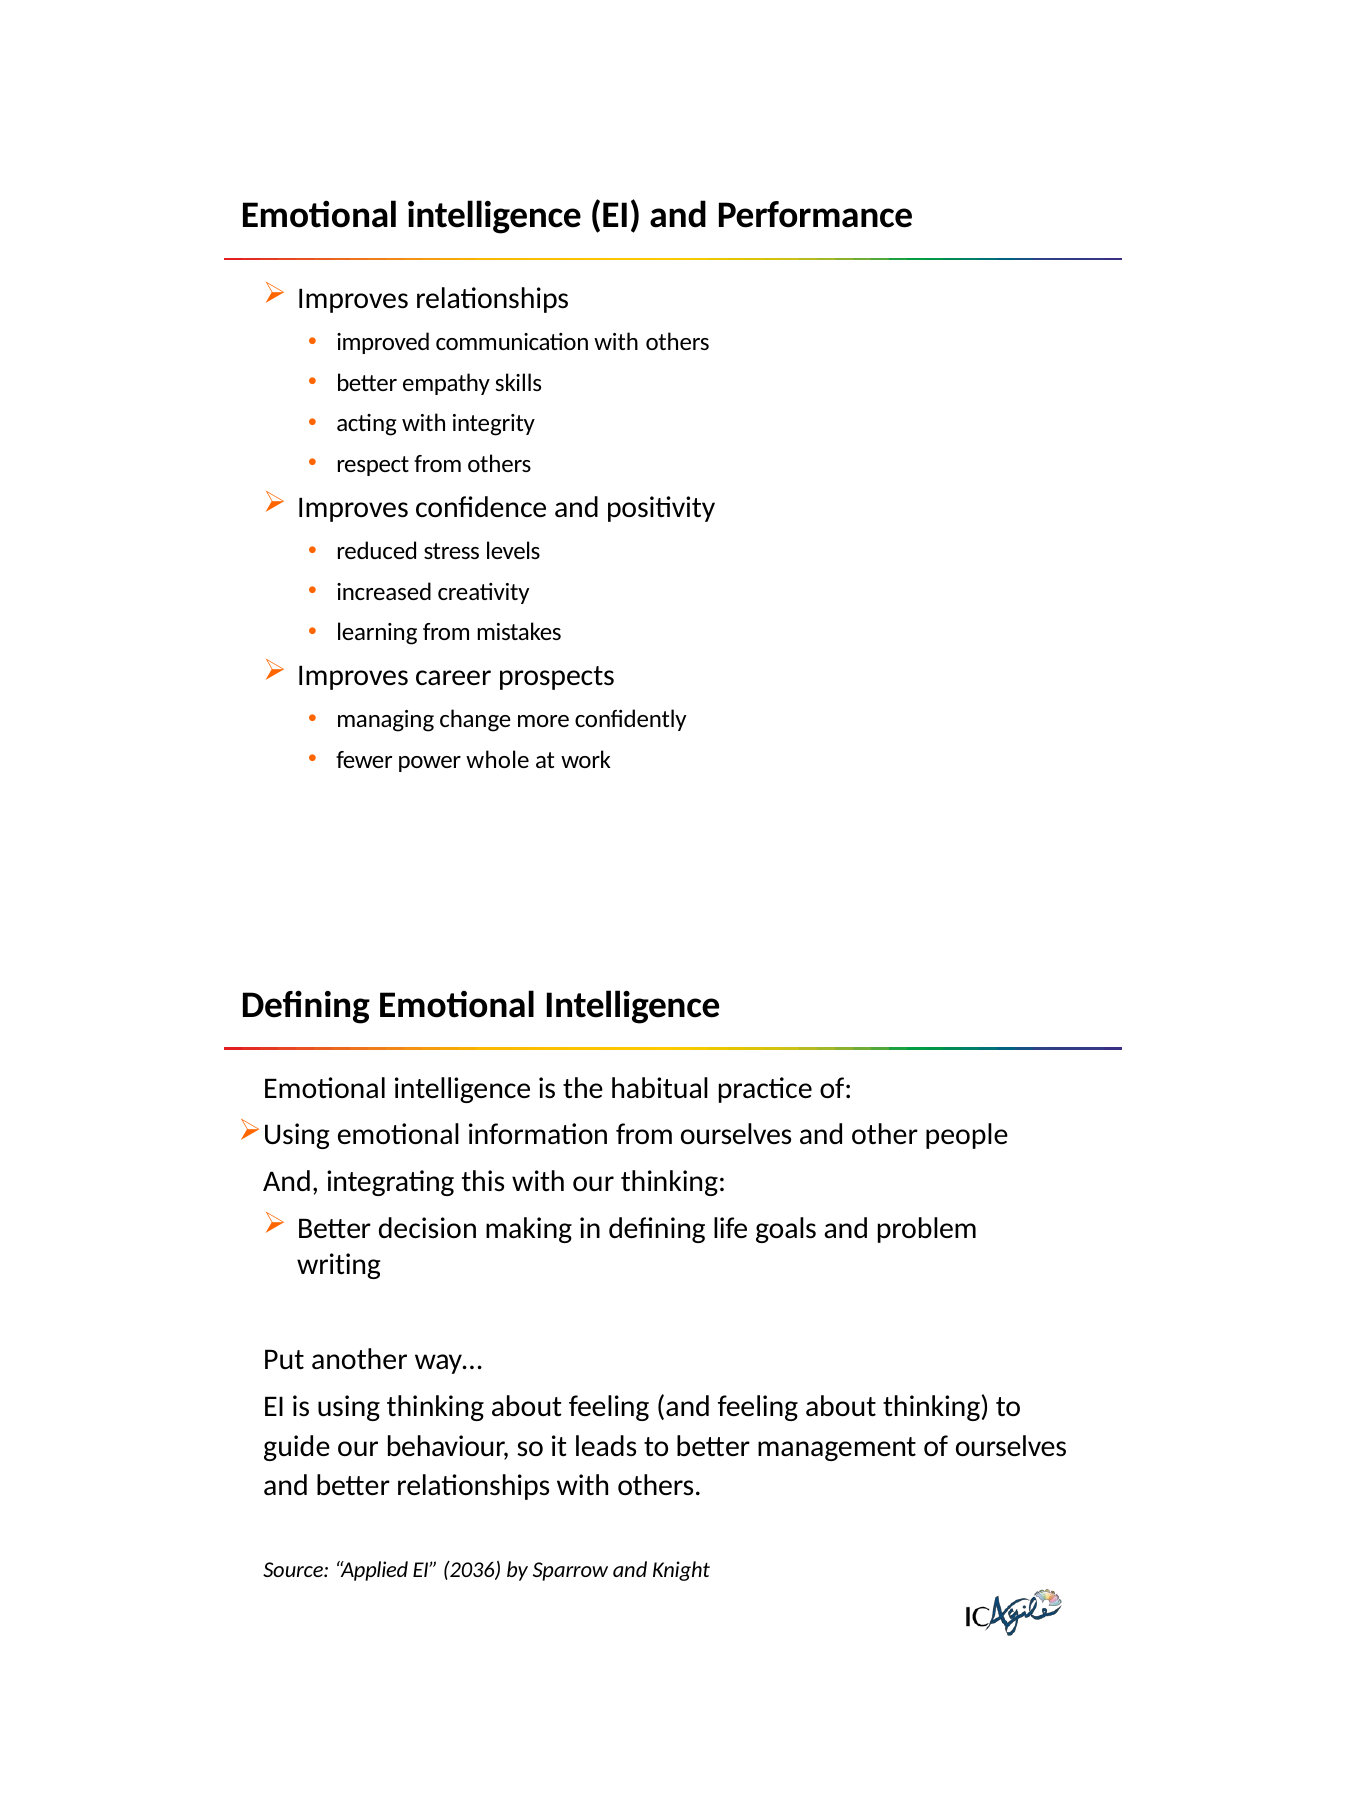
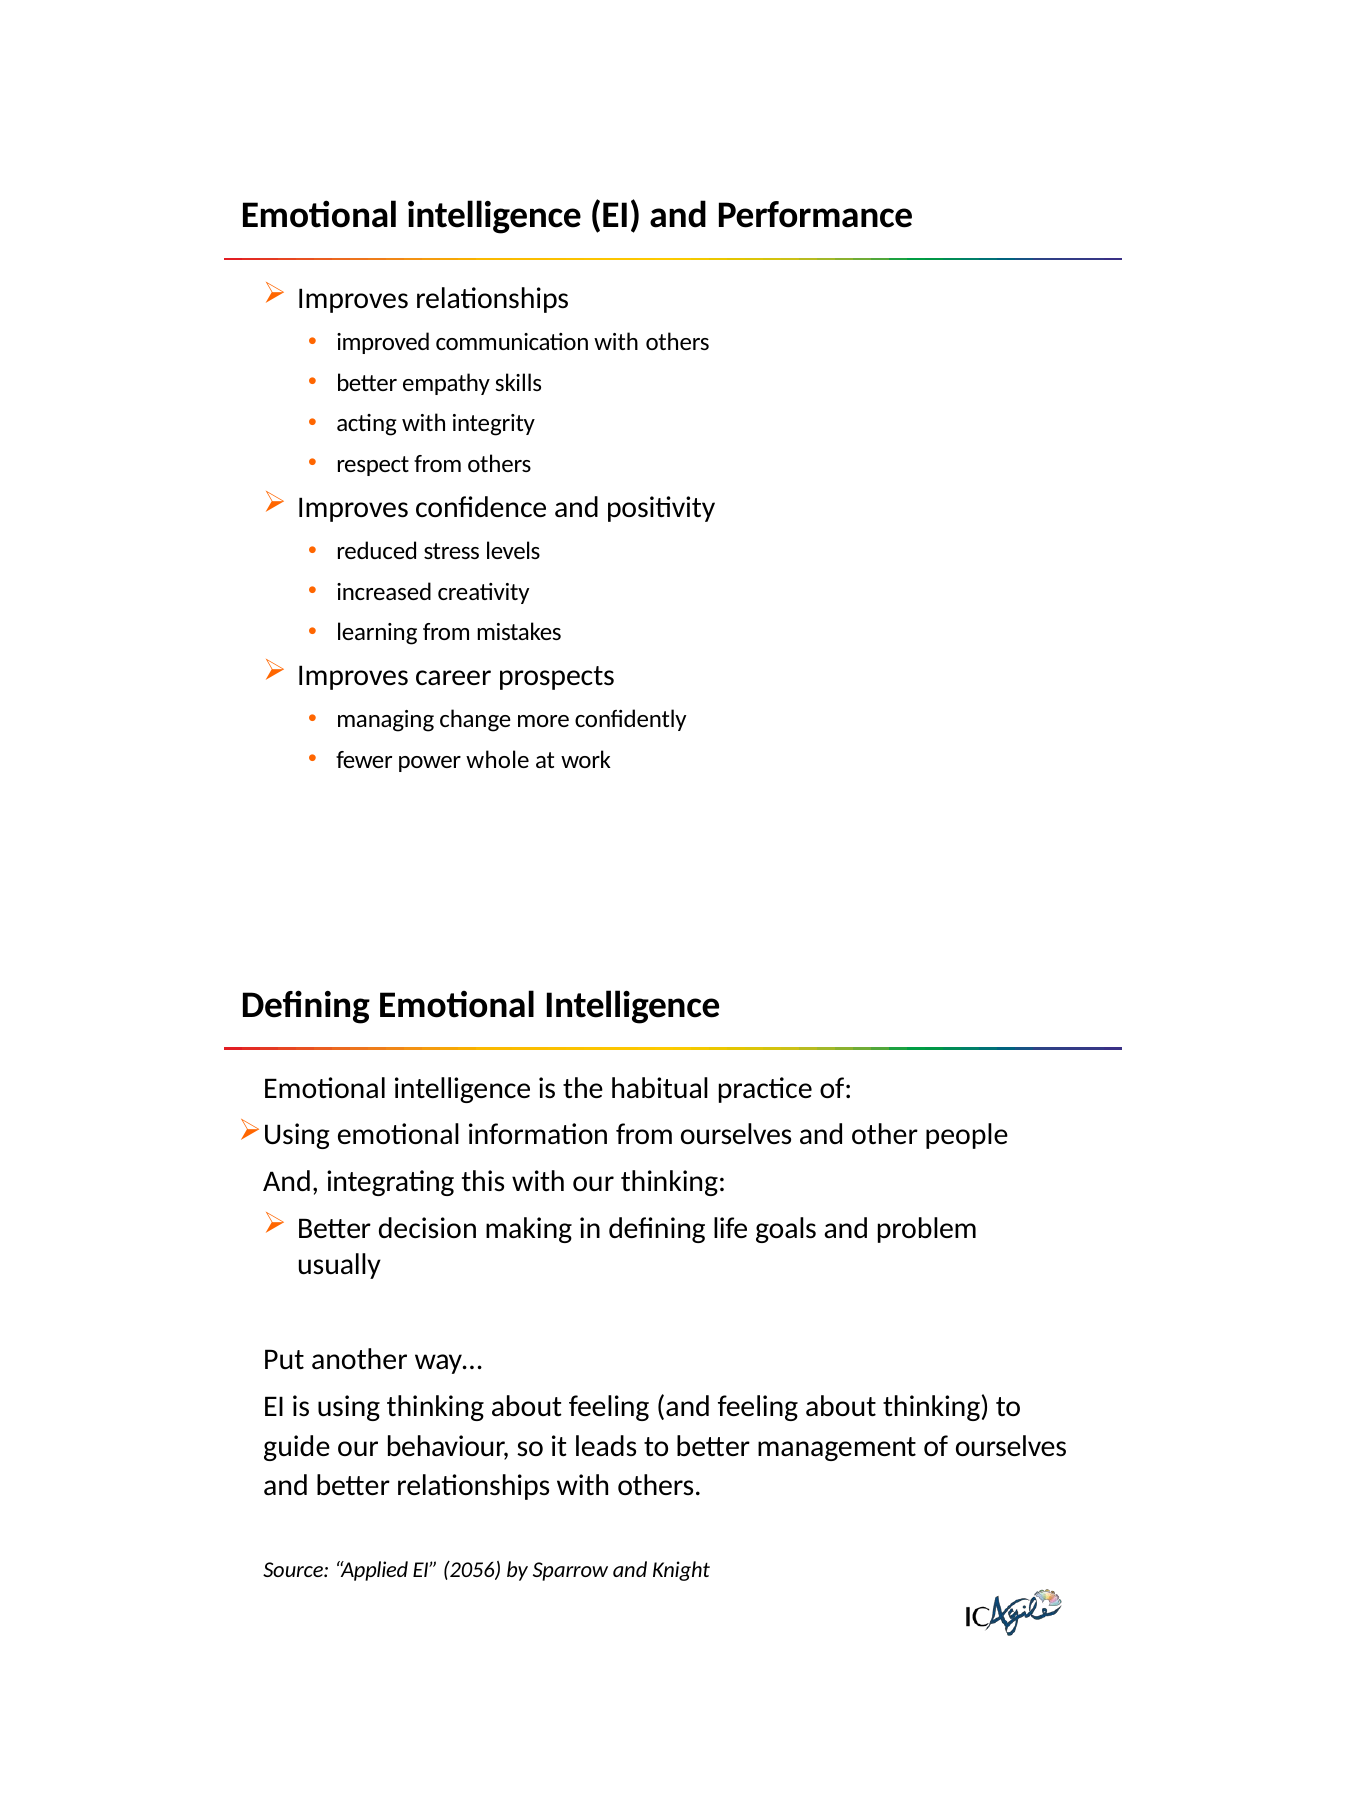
writing: writing -> usually
2036: 2036 -> 2056
